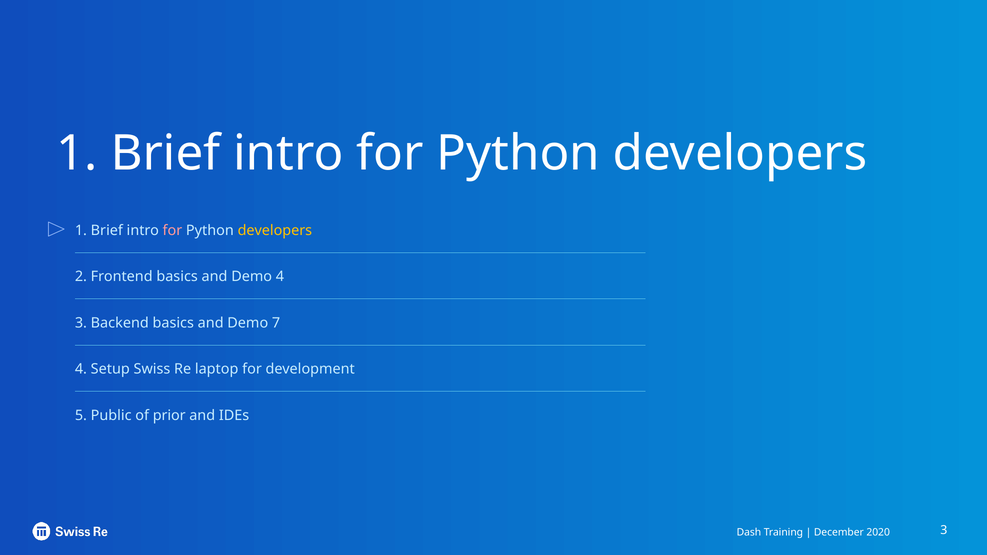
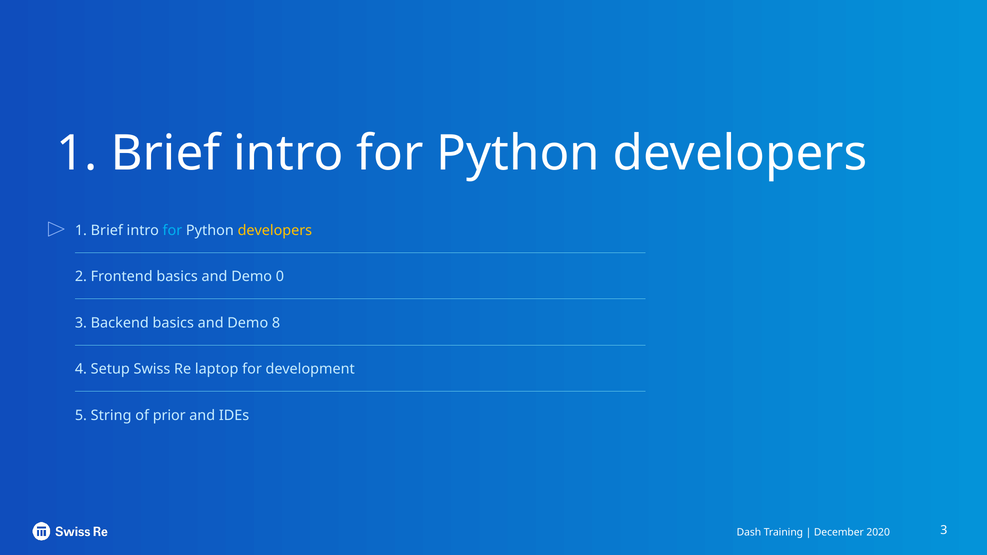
for at (172, 230) colour: pink -> light blue
Demo 4: 4 -> 0
7: 7 -> 8
Public: Public -> String
